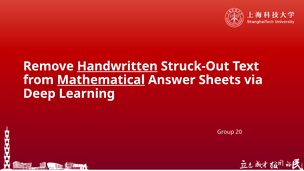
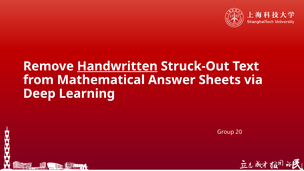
Mathematical underline: present -> none
